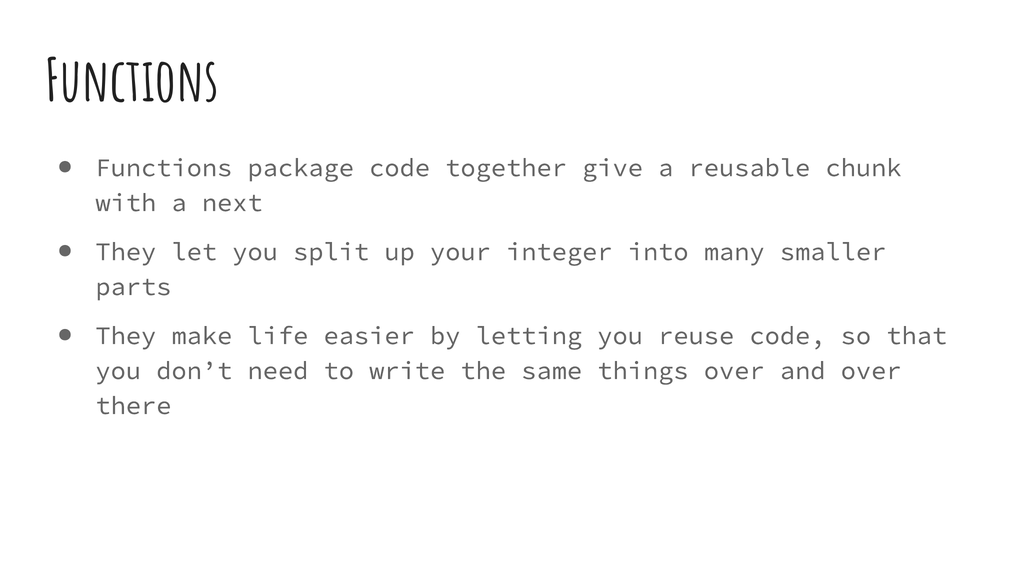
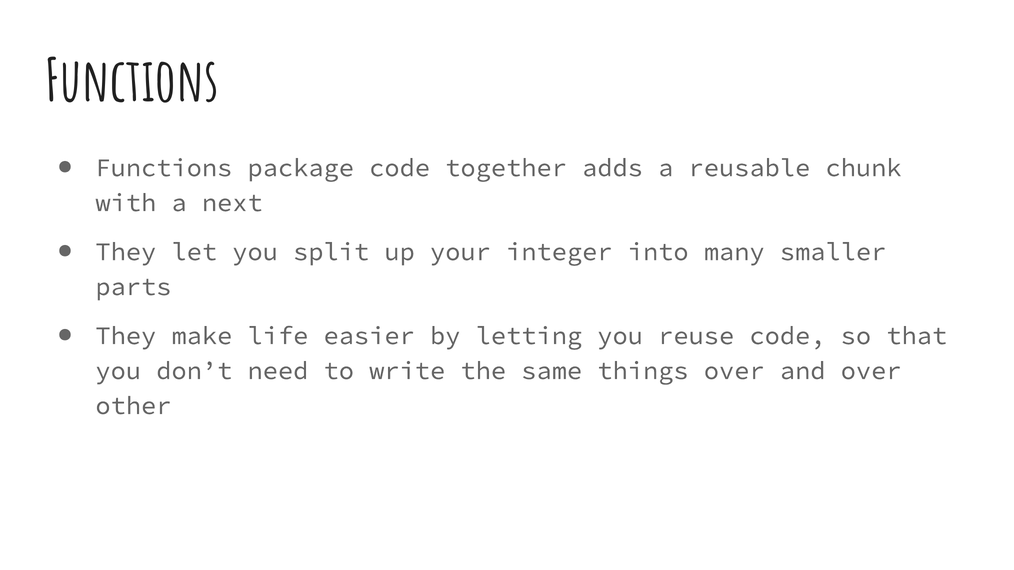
give: give -> adds
there: there -> other
